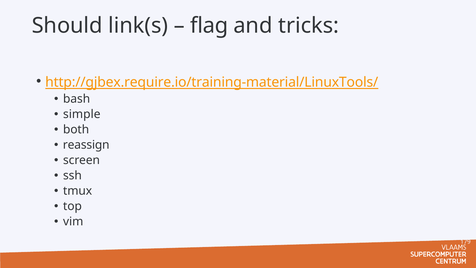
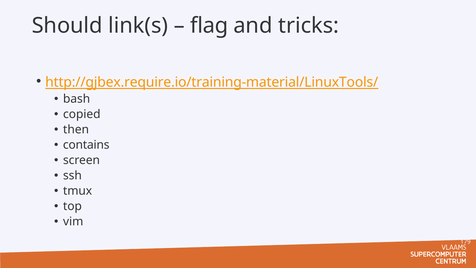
simple: simple -> copied
both: both -> then
reassign: reassign -> contains
